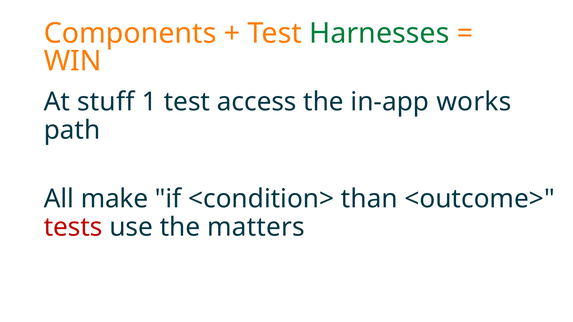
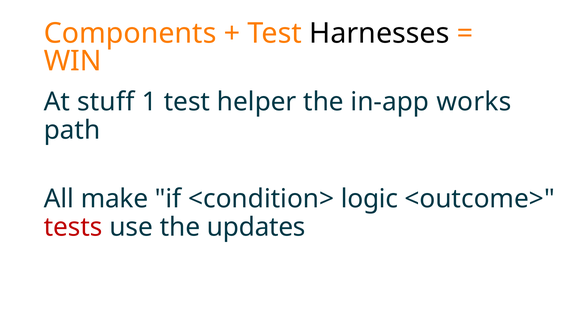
Harnesses colour: green -> black
access: access -> helper
than: than -> logic
matters: matters -> updates
